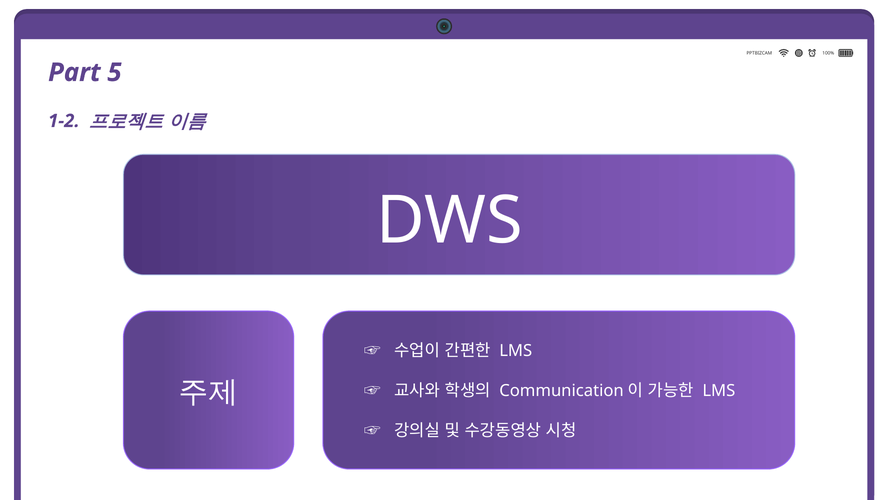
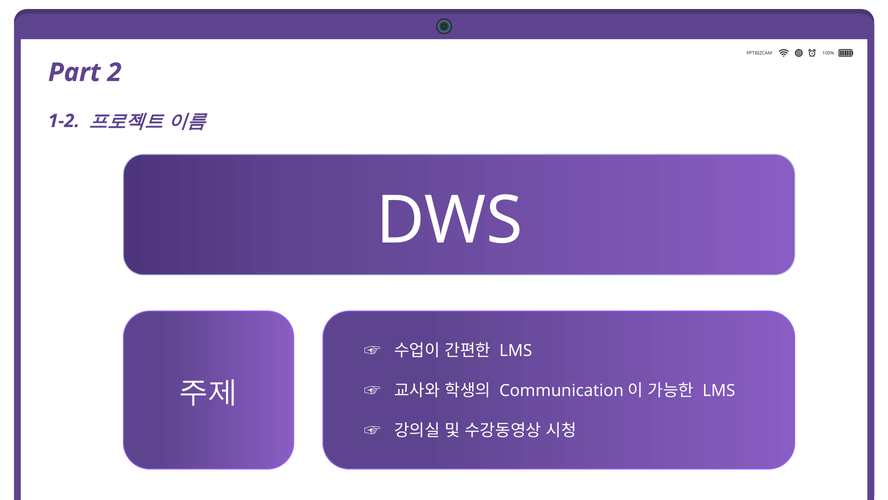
5: 5 -> 2
